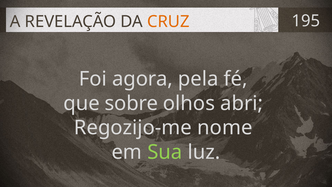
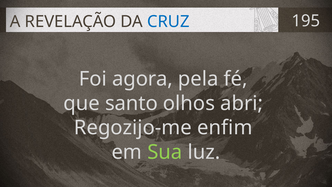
CRUZ colour: orange -> blue
sobre: sobre -> santo
nome: nome -> enfim
